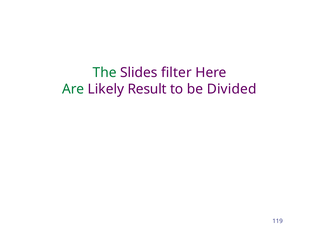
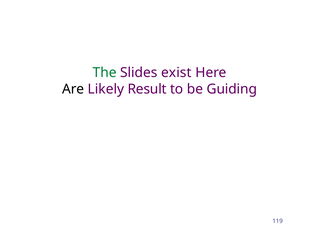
filter: filter -> exist
Are colour: green -> black
Divided: Divided -> Guiding
